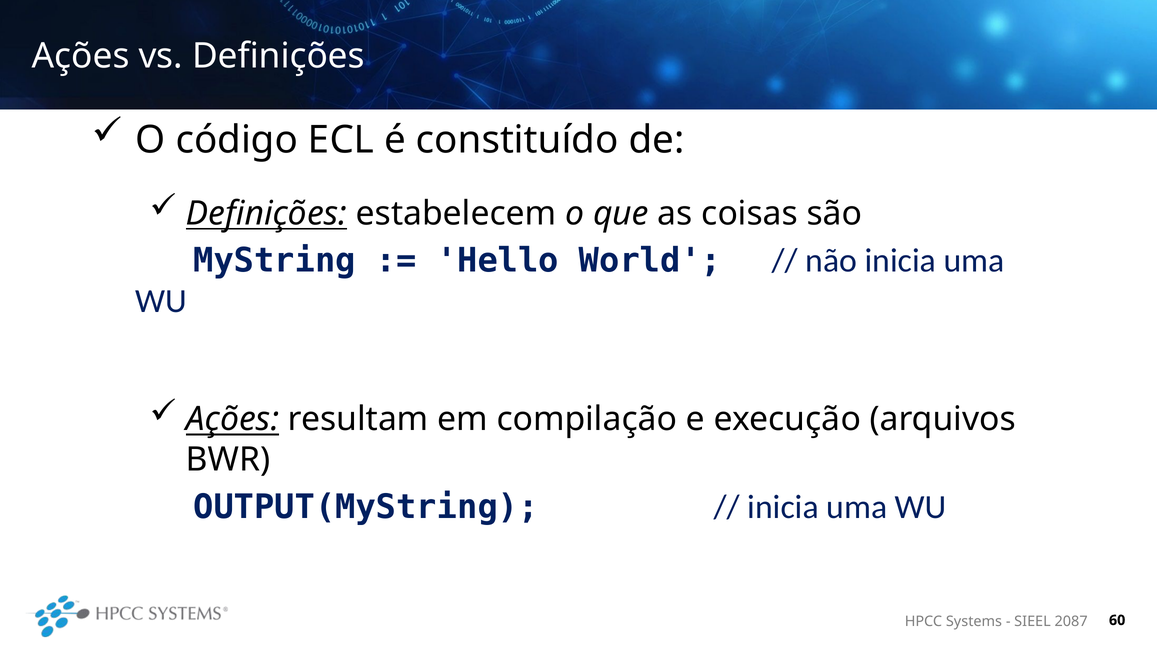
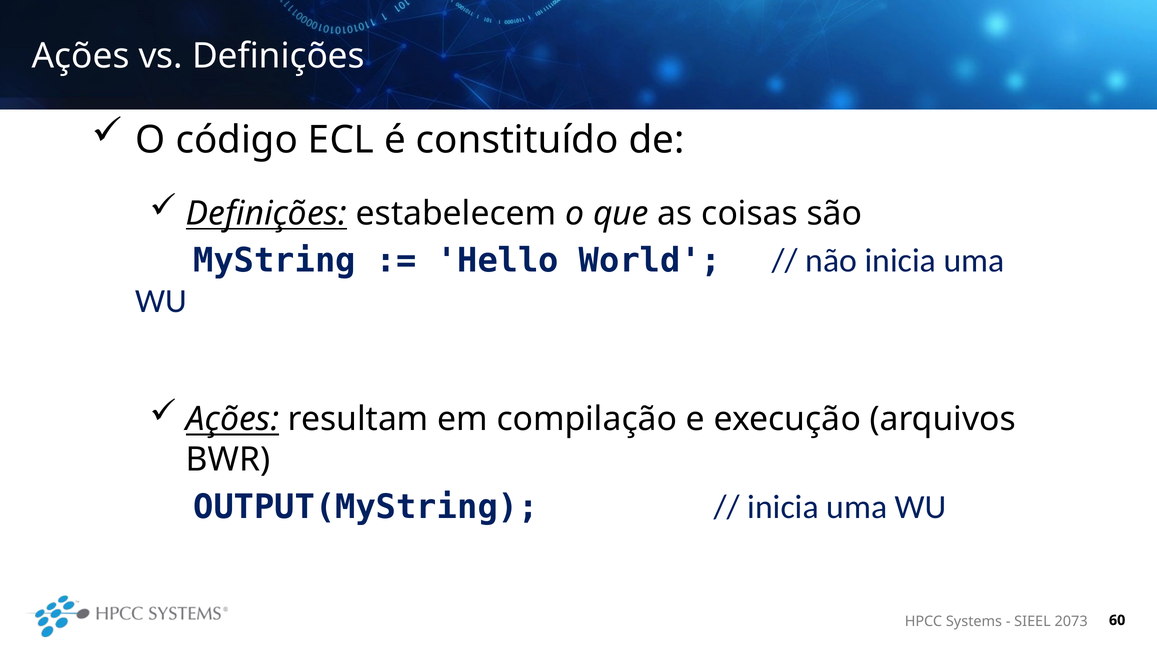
2087: 2087 -> 2073
